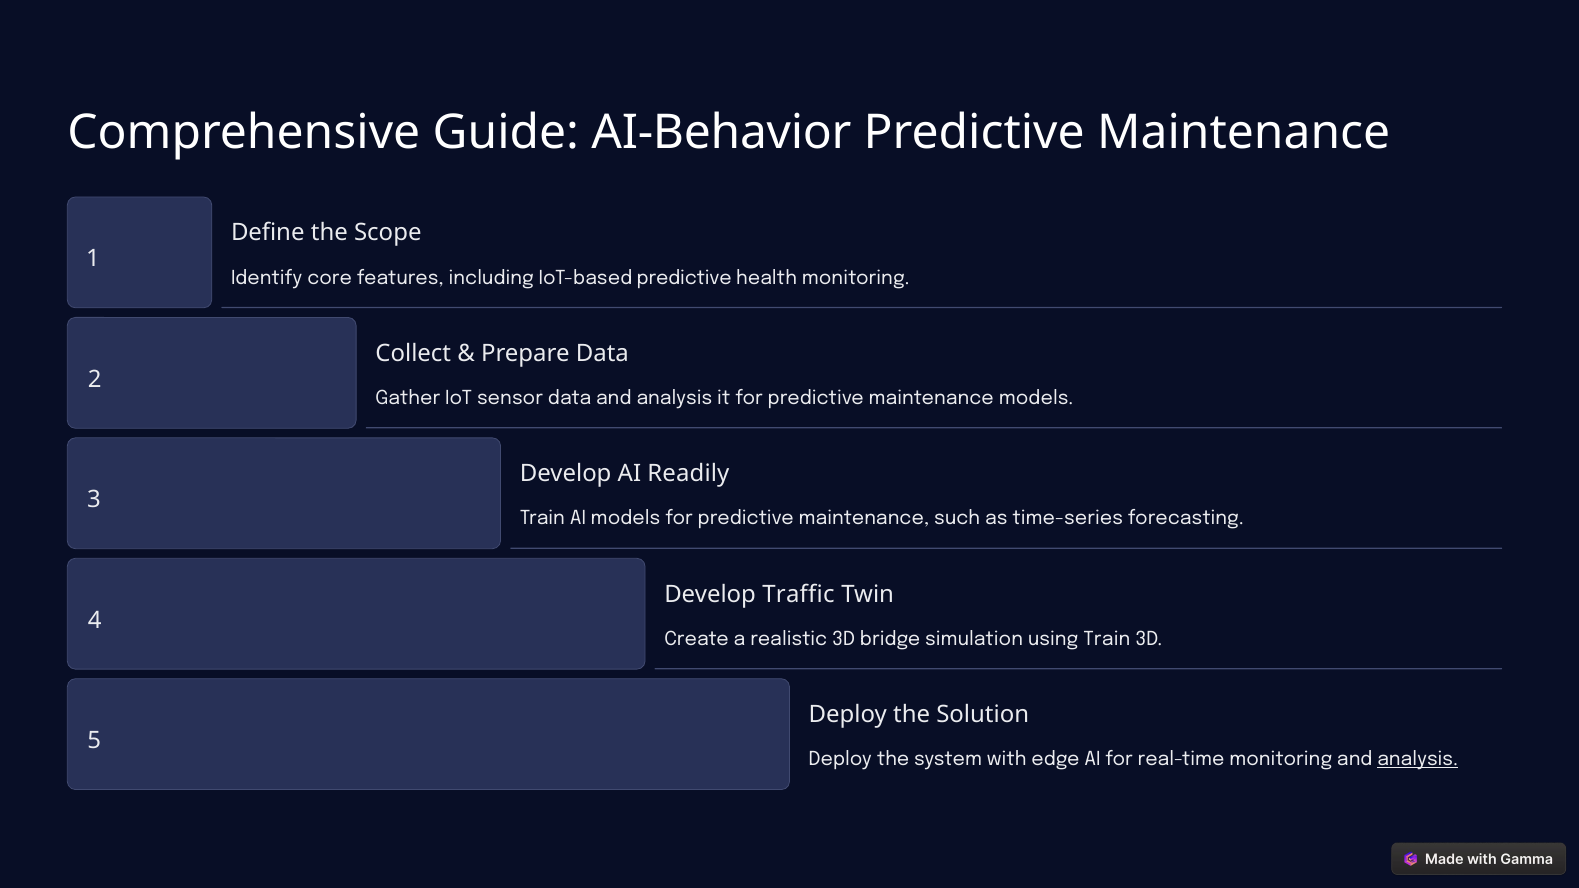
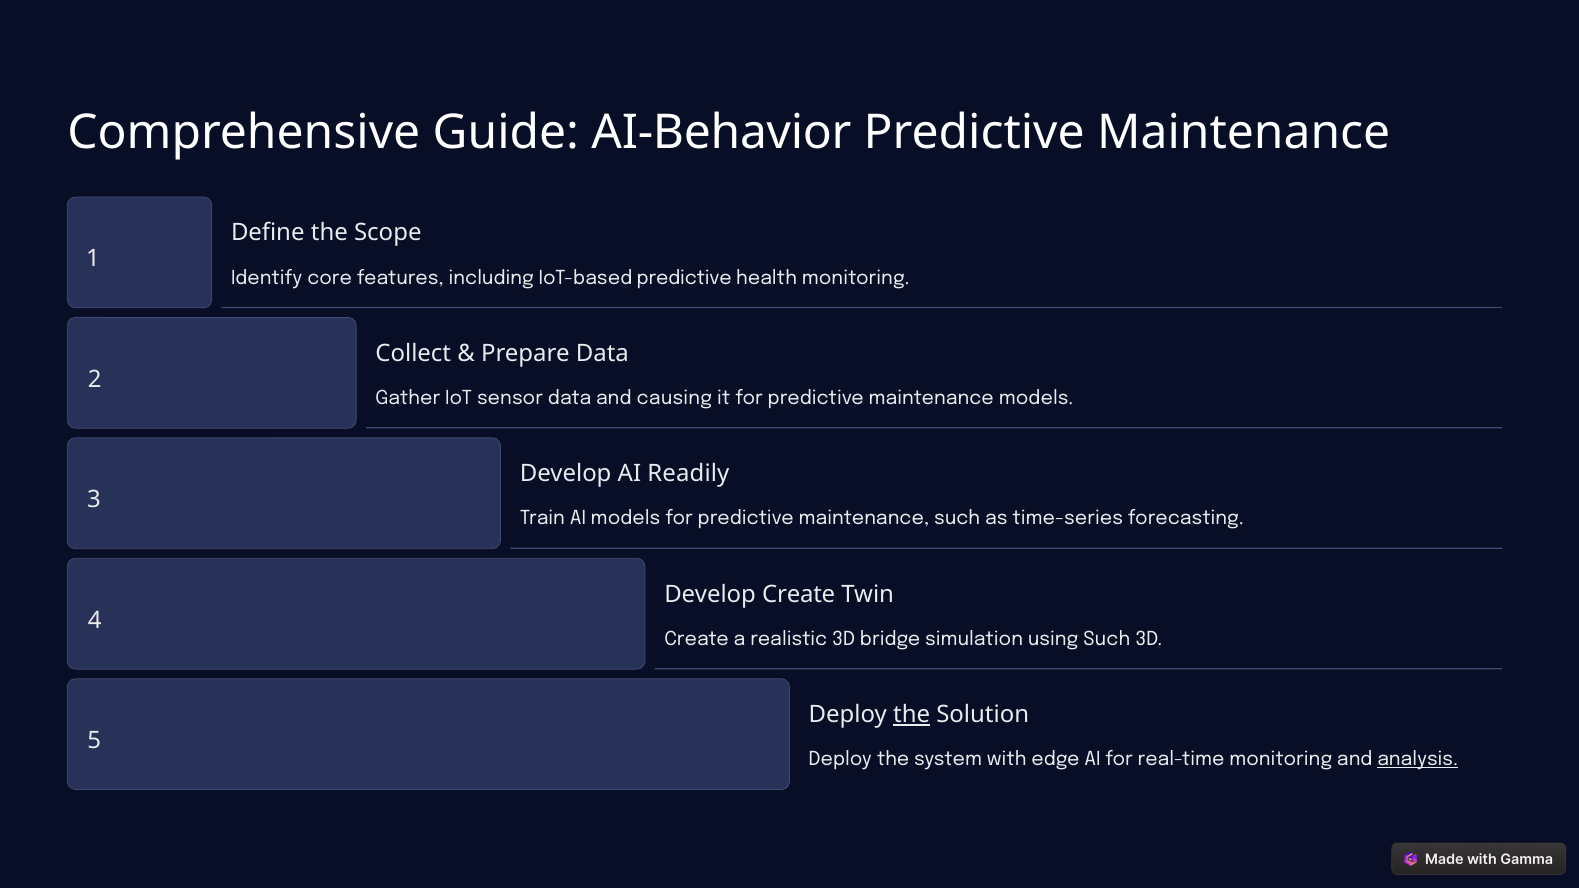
data and analysis: analysis -> causing
Develop Traffic: Traffic -> Create
using Train: Train -> Such
the at (912, 715) underline: none -> present
